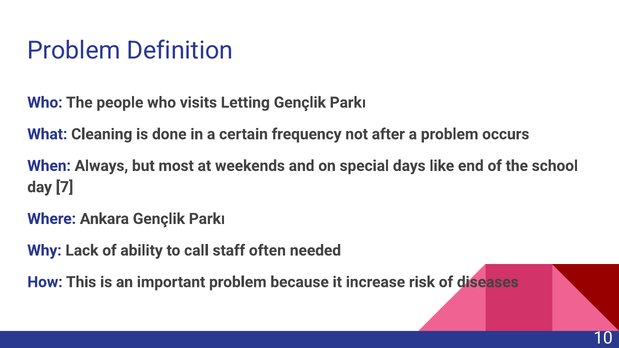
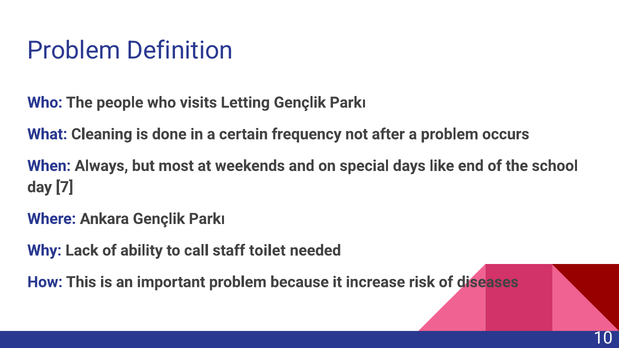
often: often -> toilet
